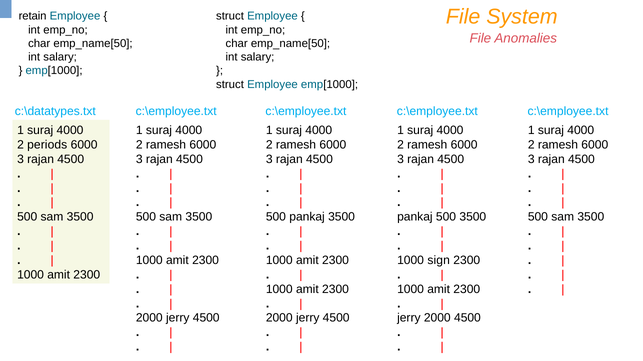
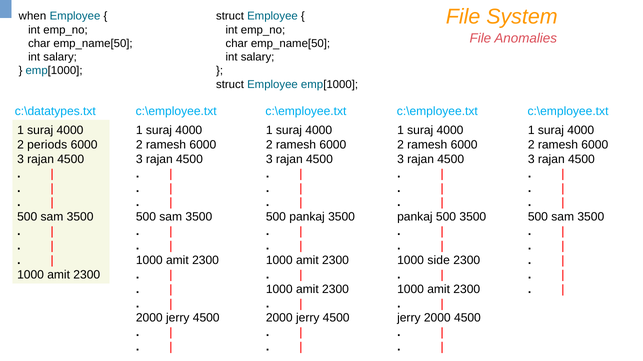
retain: retain -> when
sign: sign -> side
